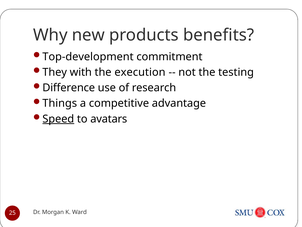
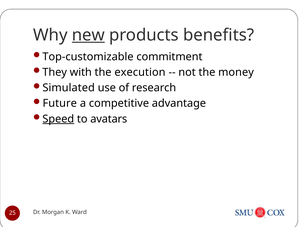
new underline: none -> present
Top-development: Top-development -> Top-customizable
testing: testing -> money
Difference: Difference -> Simulated
Things: Things -> Future
